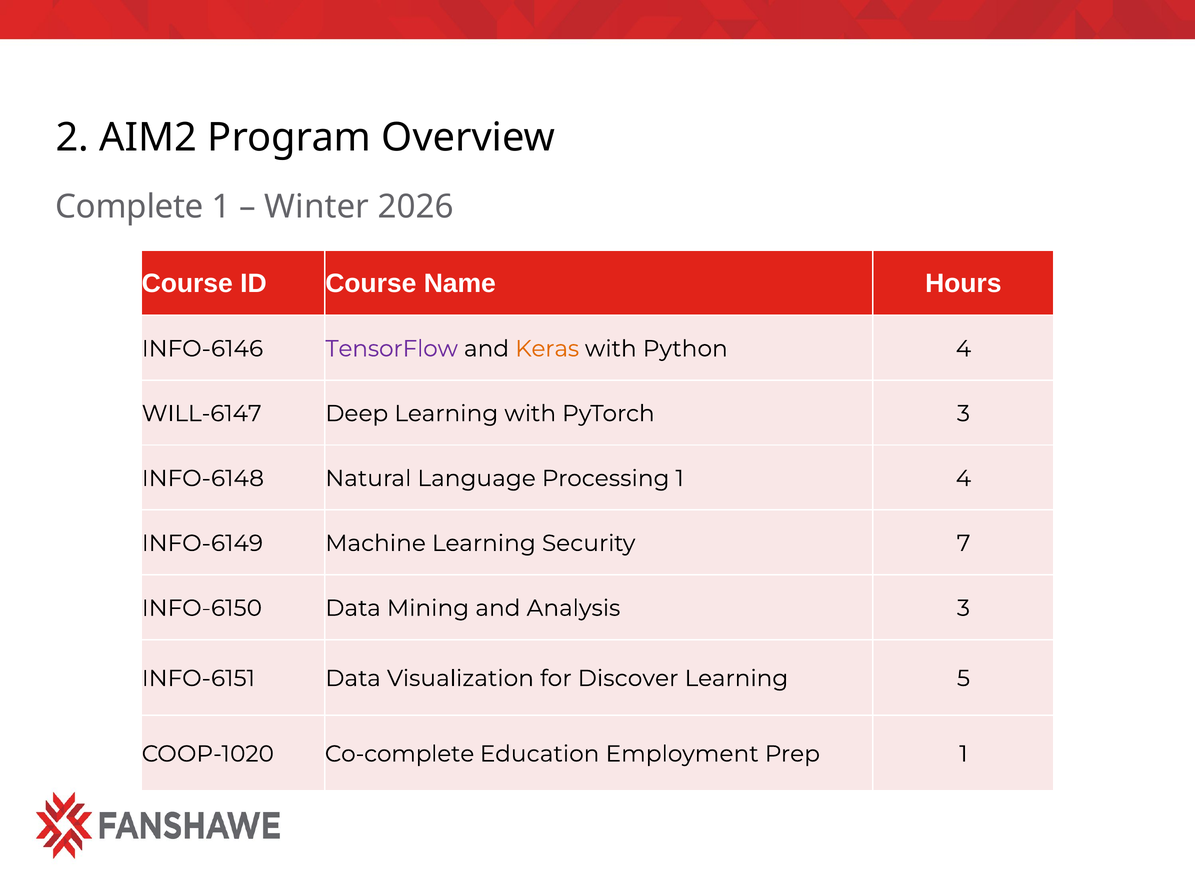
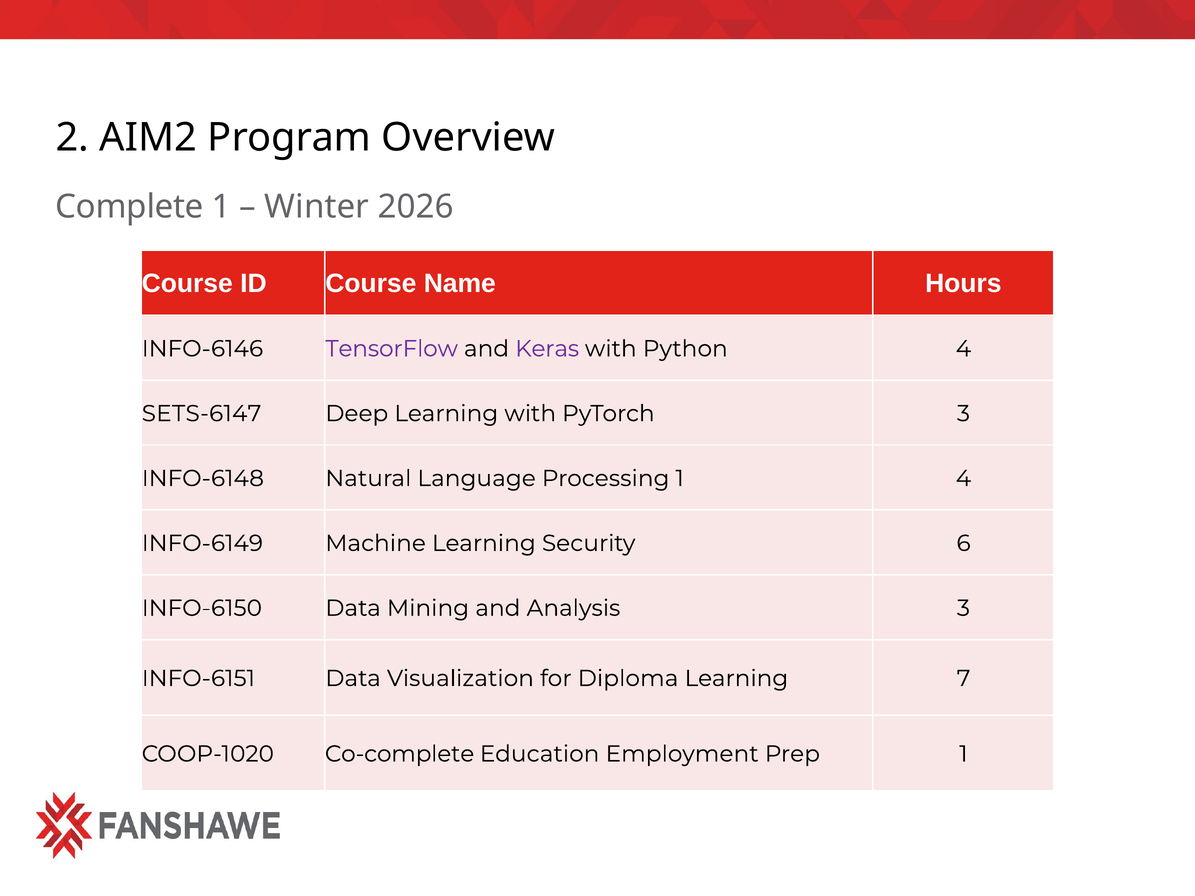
Keras colour: orange -> purple
WILL-6147: WILL-6147 -> SETS-6147
7: 7 -> 6
Discover: Discover -> Diploma
5: 5 -> 7
